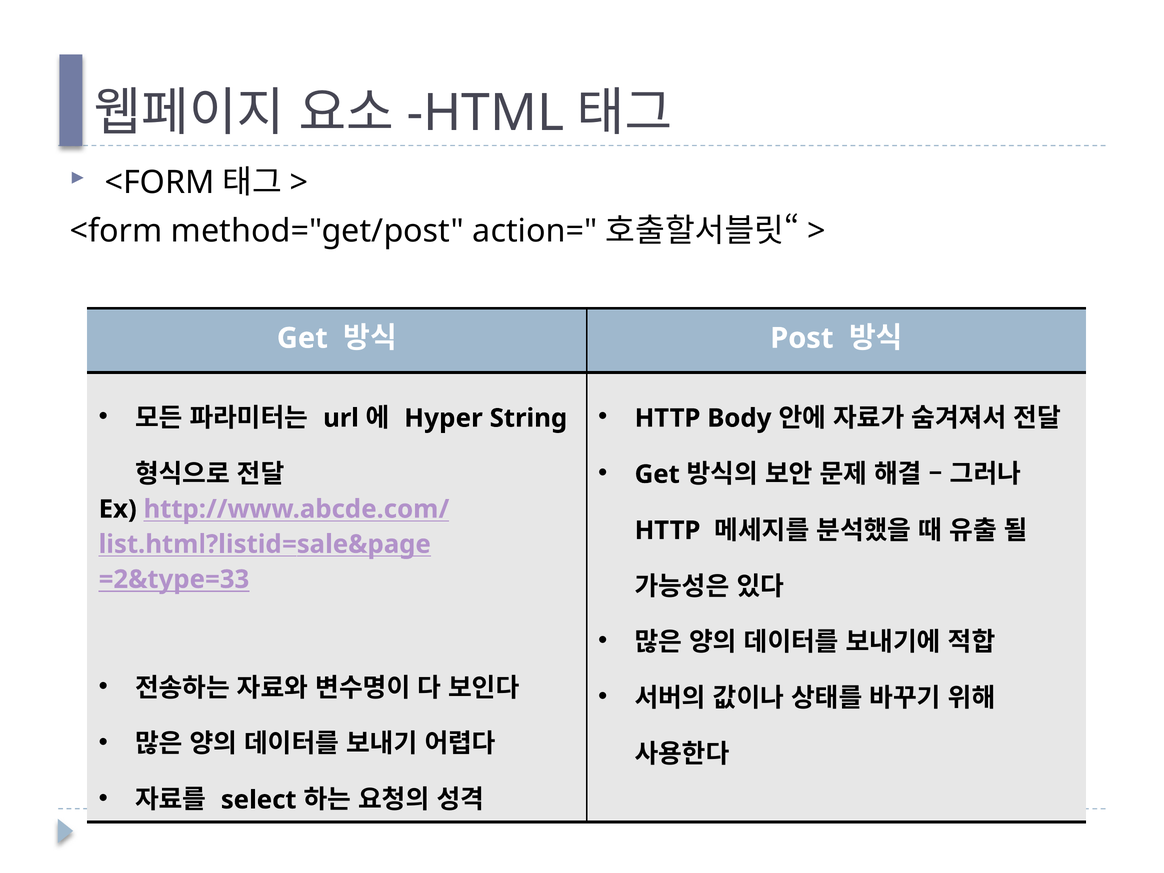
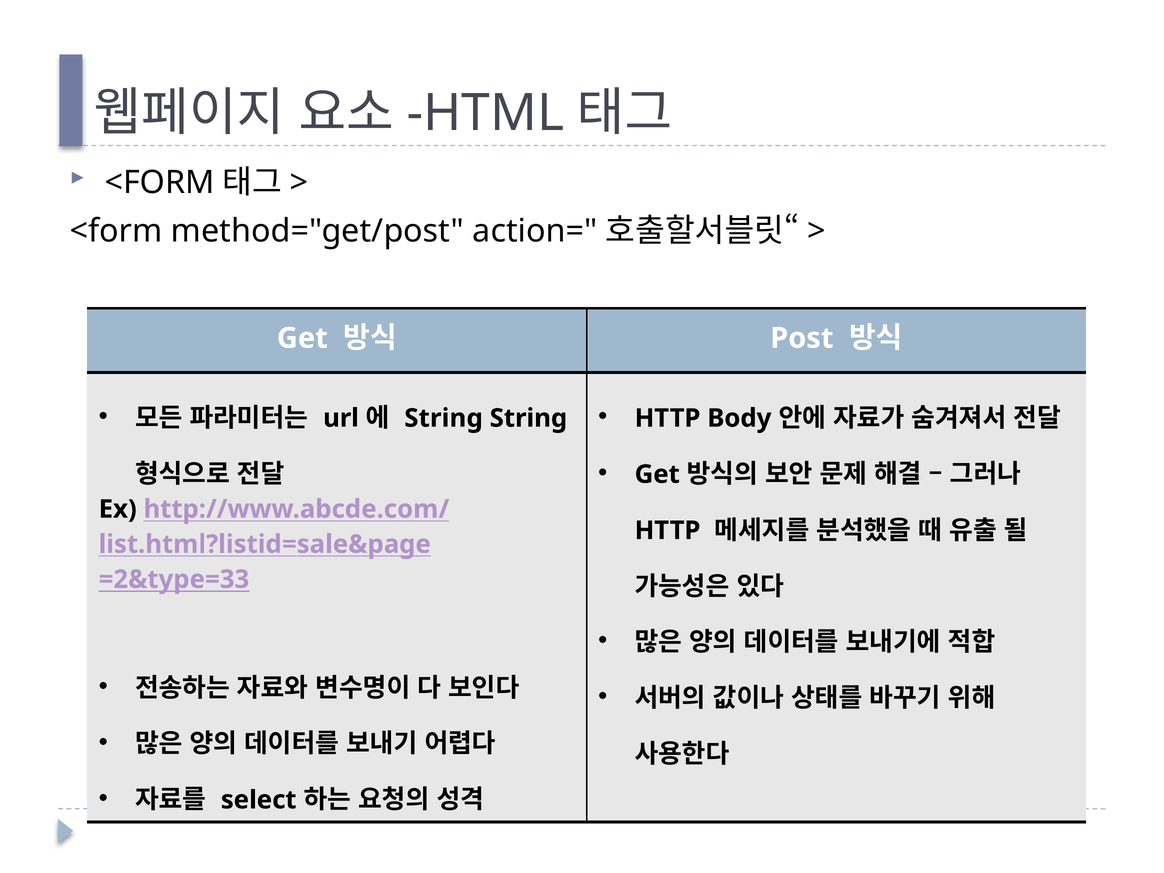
Hyper at (444, 418): Hyper -> String
